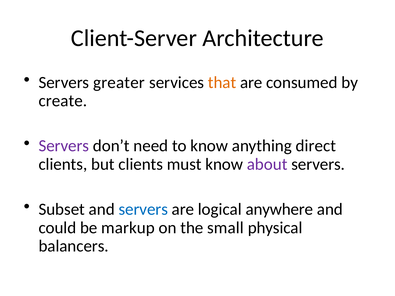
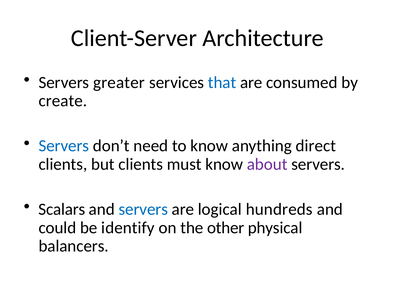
that colour: orange -> blue
Servers at (64, 146) colour: purple -> blue
Subset: Subset -> Scalars
anywhere: anywhere -> hundreds
markup: markup -> identify
small: small -> other
